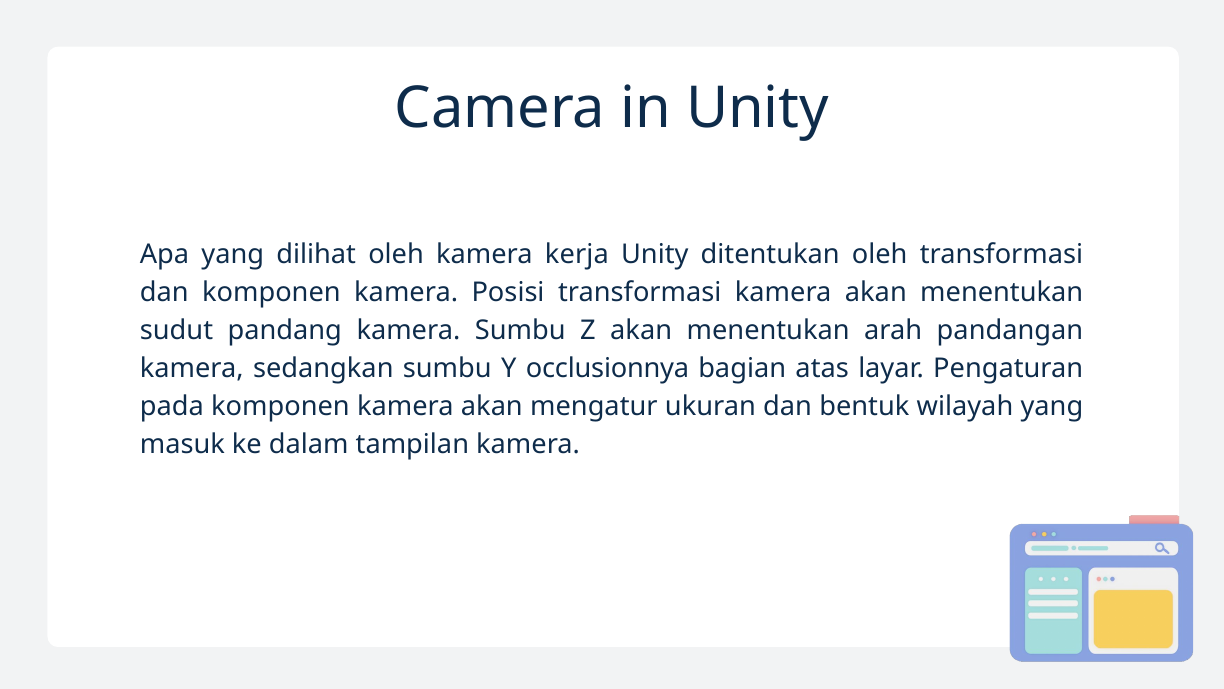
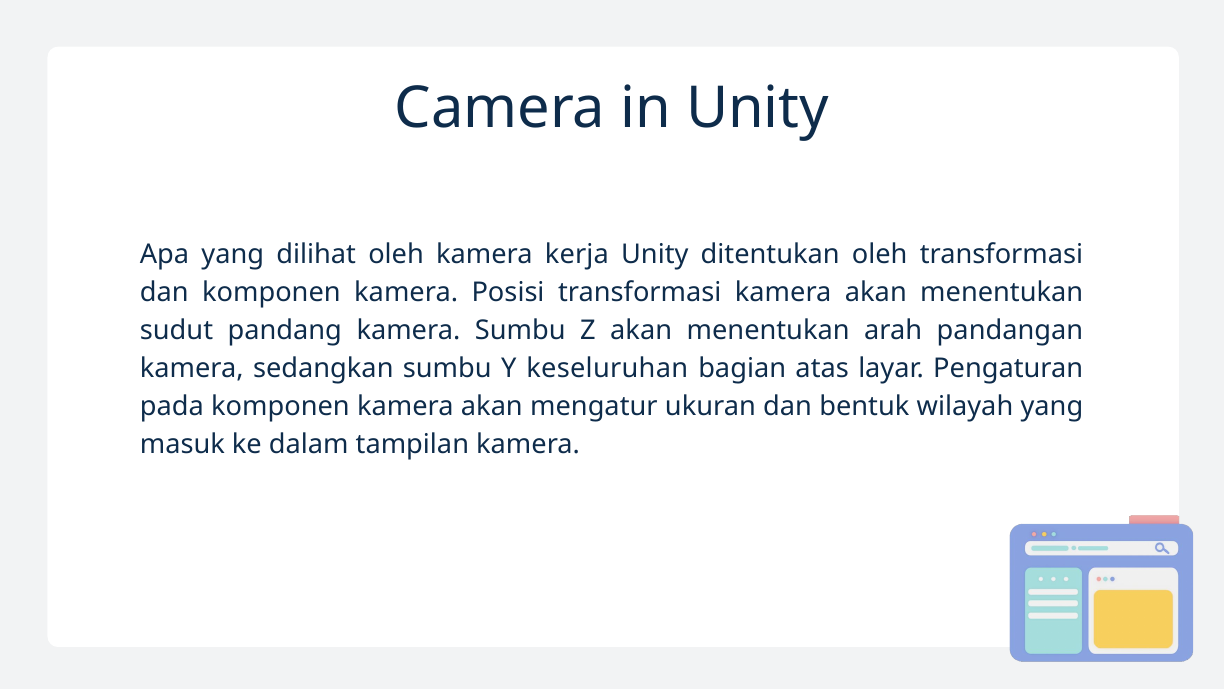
occlusionnya: occlusionnya -> keseluruhan
